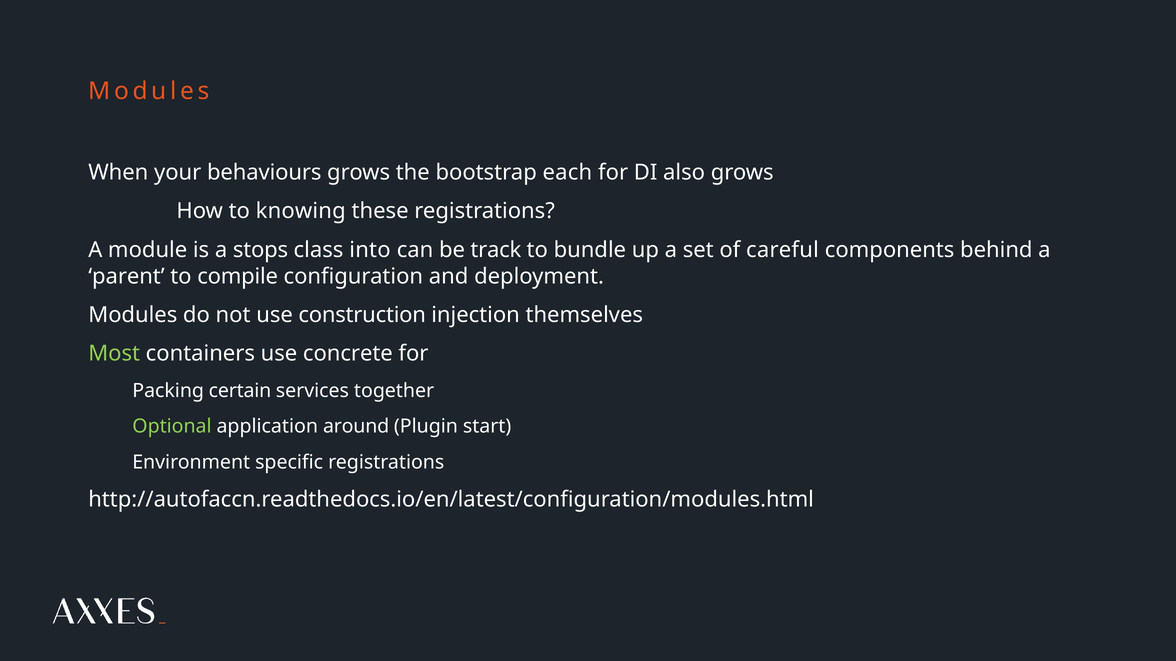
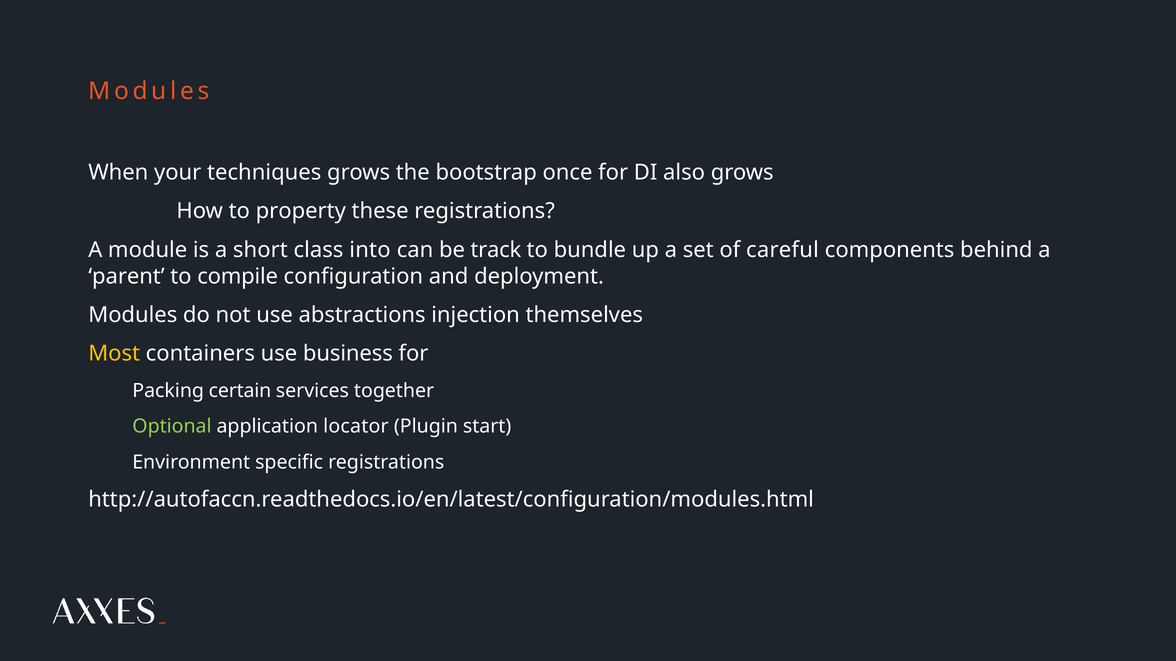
behaviours: behaviours -> techniques
each: each -> once
knowing: knowing -> property
stops: stops -> short
construction: construction -> abstractions
Most colour: light green -> yellow
concrete: concrete -> business
around: around -> locator
